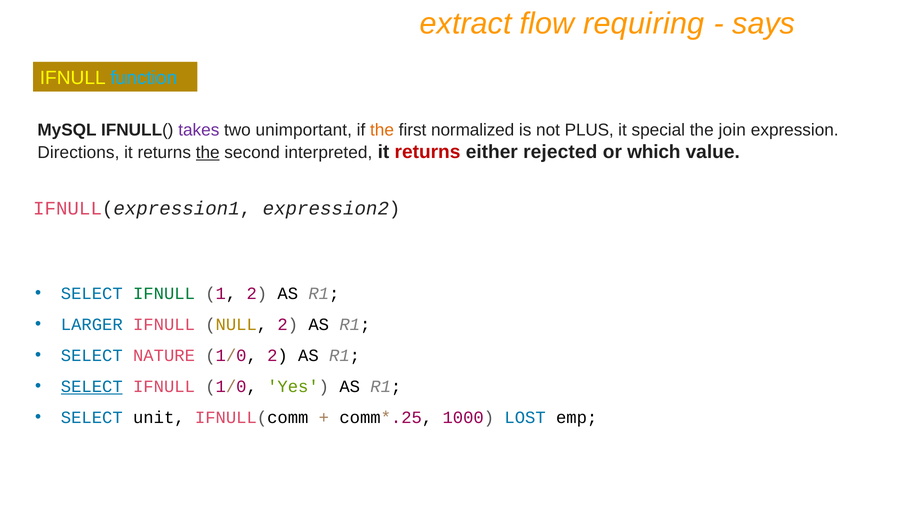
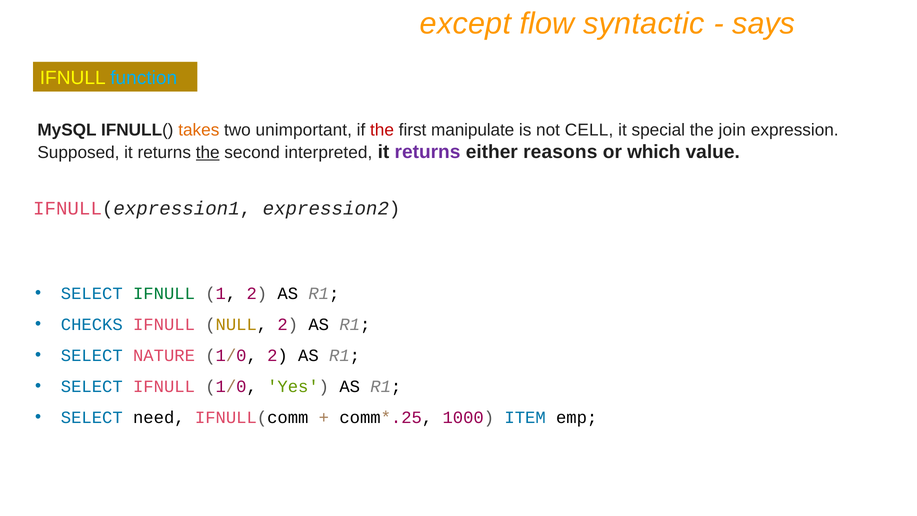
extract: extract -> except
requiring: requiring -> syntactic
takes colour: purple -> orange
the at (382, 130) colour: orange -> red
normalized: normalized -> manipulate
PLUS: PLUS -> CELL
Directions: Directions -> Supposed
returns at (427, 152) colour: red -> purple
rejected: rejected -> reasons
LARGER: LARGER -> CHECKS
SELECT at (92, 386) underline: present -> none
unit: unit -> need
LOST: LOST -> ITEM
